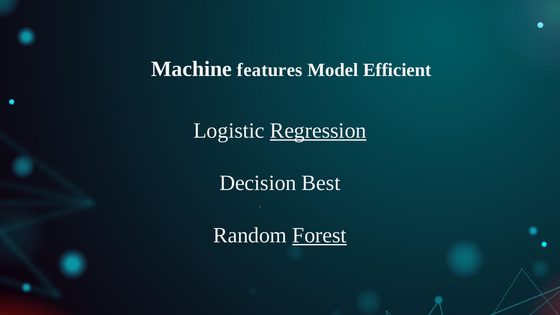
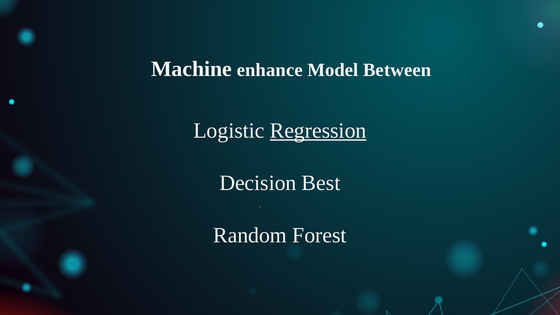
features: features -> enhance
Efficient: Efficient -> Between
Forest underline: present -> none
